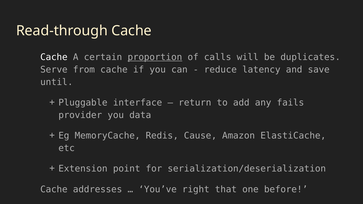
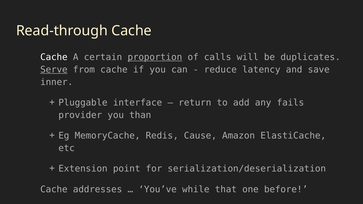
Serve underline: none -> present
until: until -> inner
data: data -> than
right: right -> while
